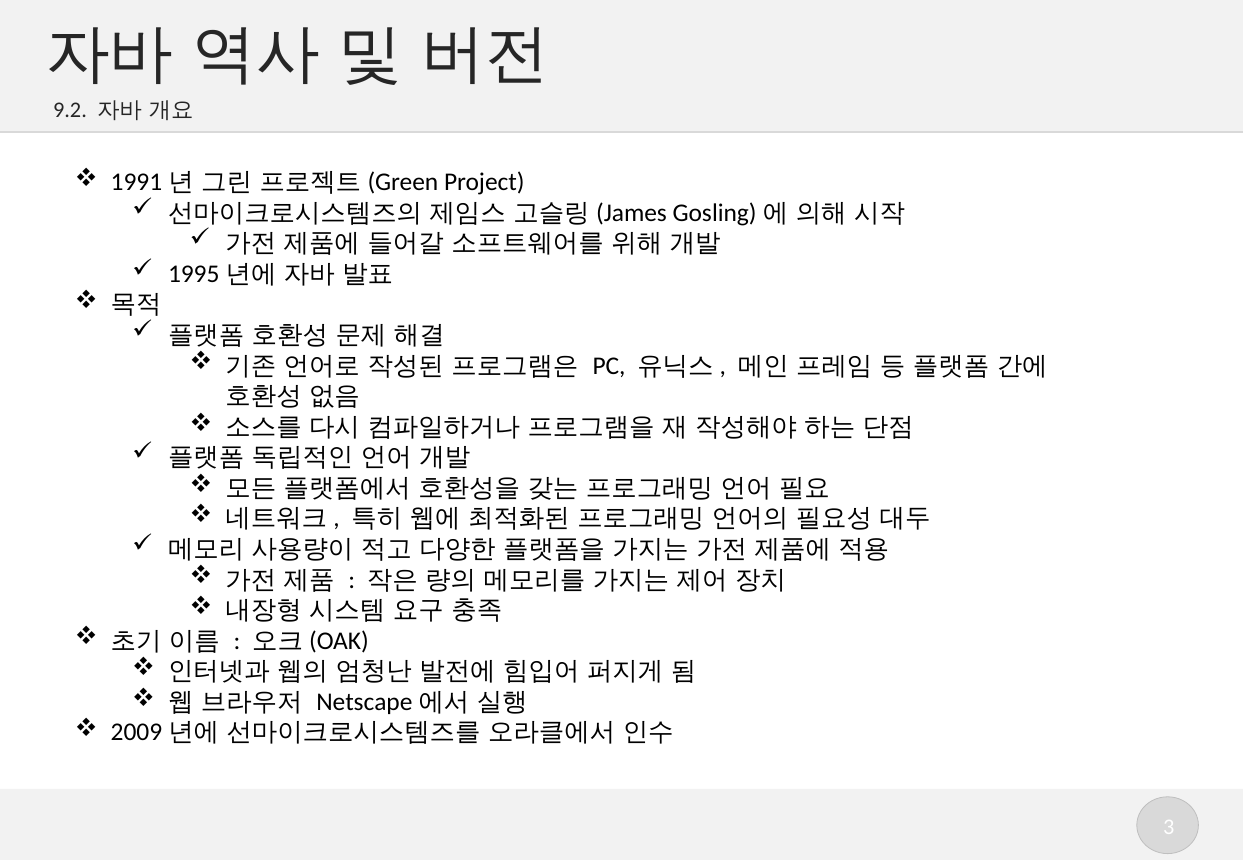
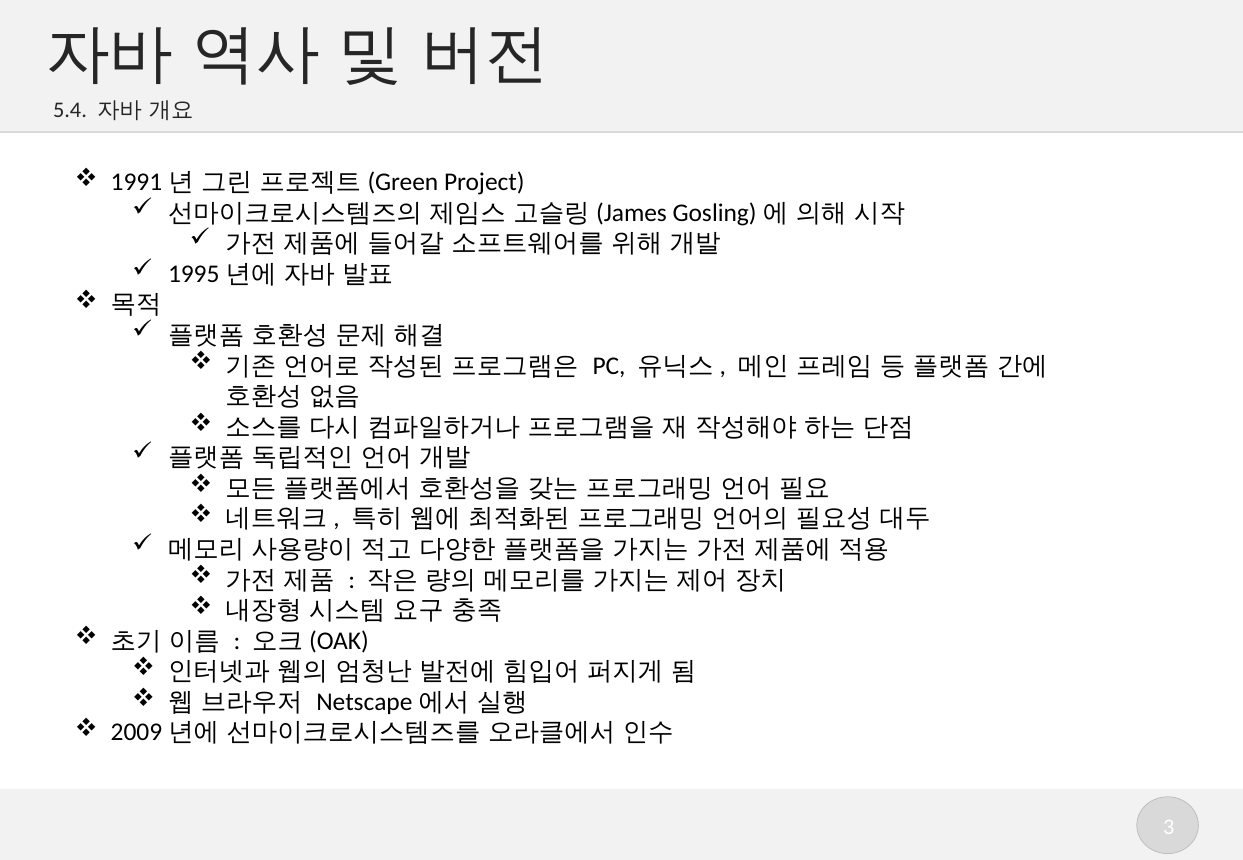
9.2: 9.2 -> 5.4
